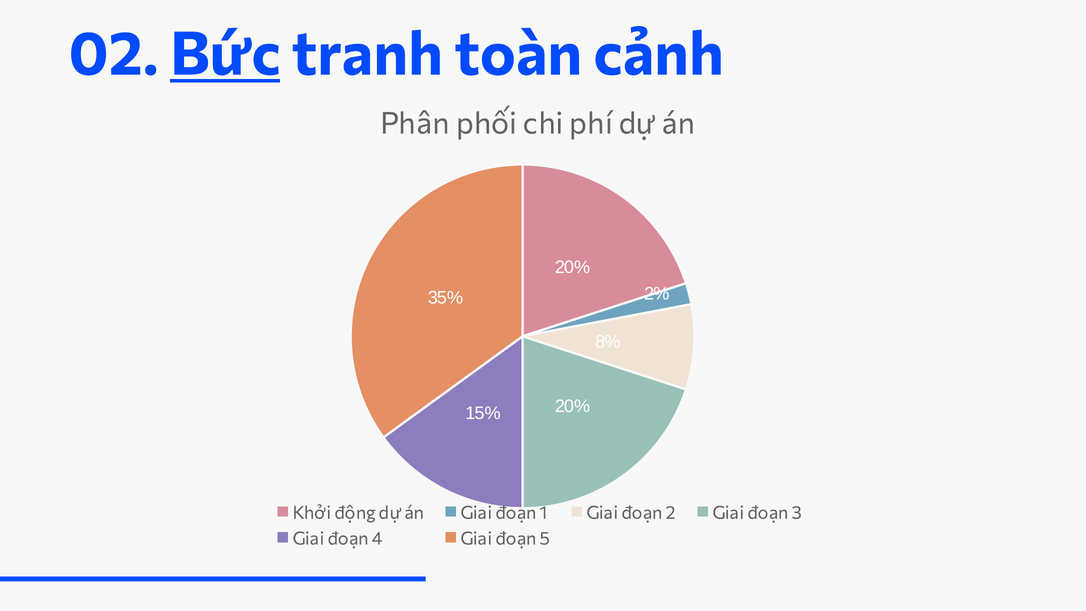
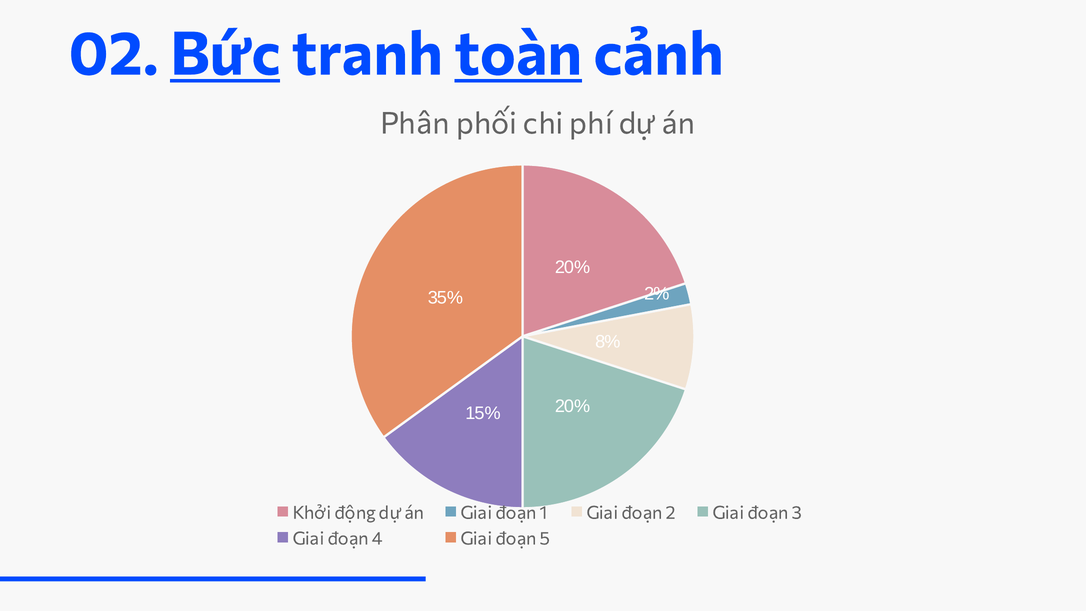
toàn underline: none -> present
